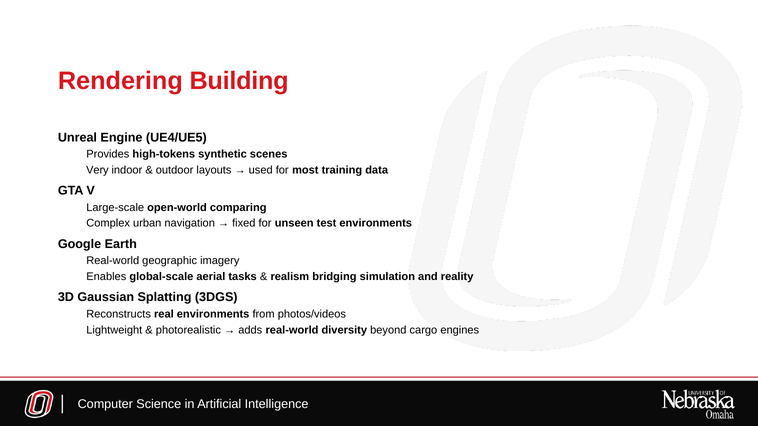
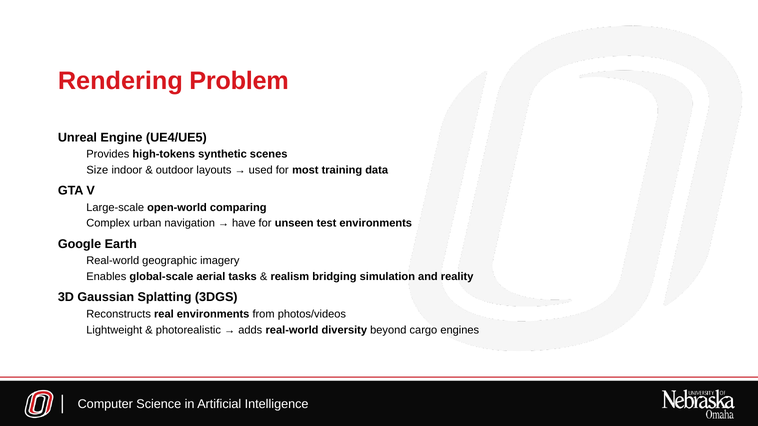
Building: Building -> Problem
Very: Very -> Size
fixed: fixed -> have
